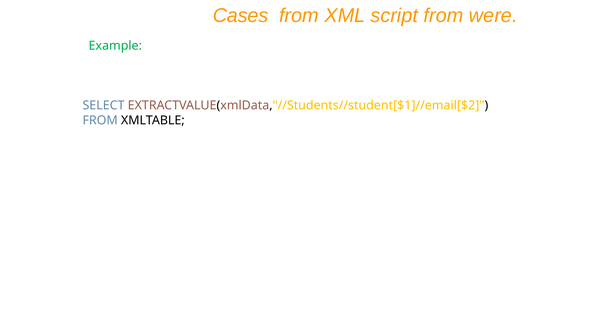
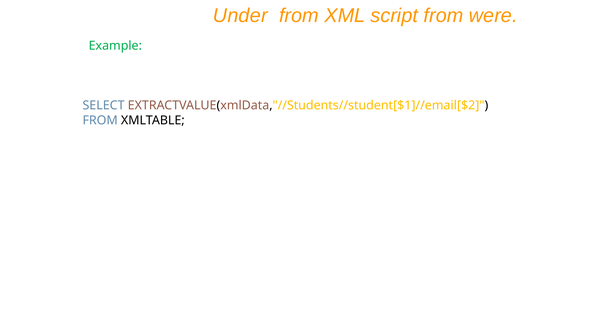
Cases: Cases -> Under
